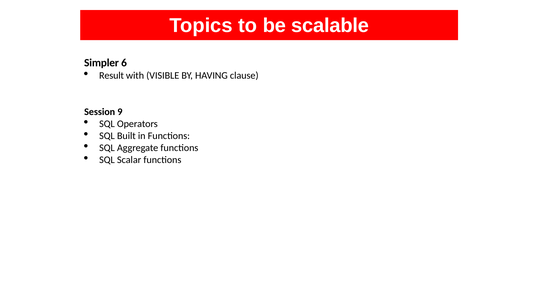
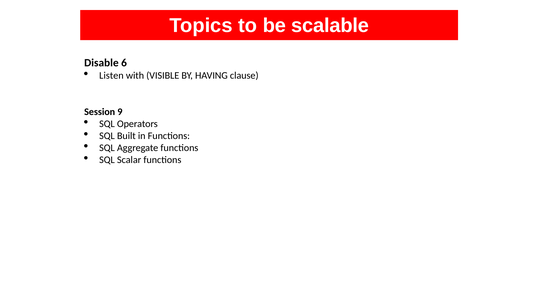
Simpler: Simpler -> Disable
Result: Result -> Listen
